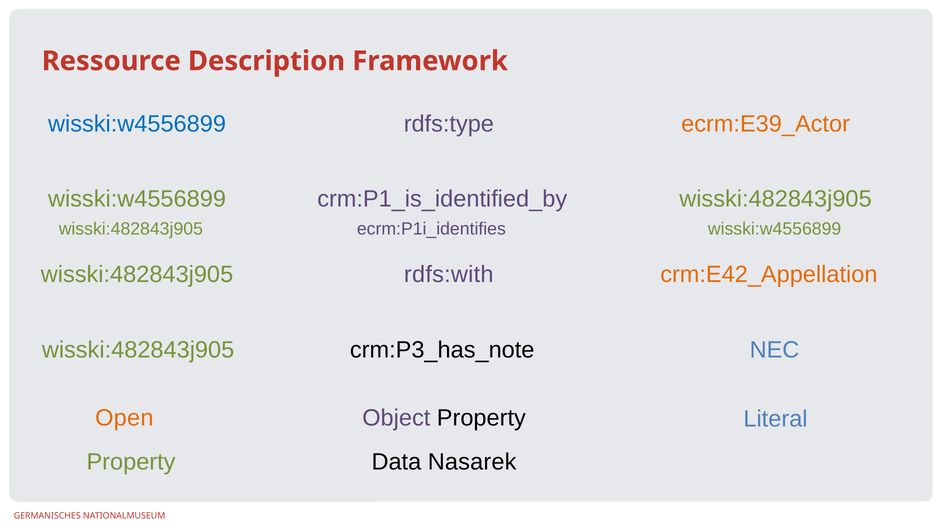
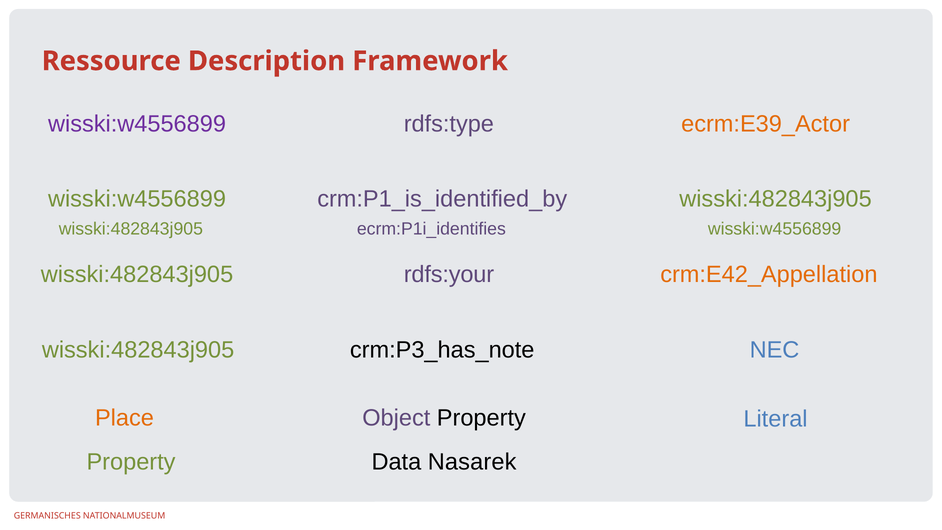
wisski:w4556899 at (137, 124) colour: blue -> purple
rdfs:with: rdfs:with -> rdfs:your
Open: Open -> Place
